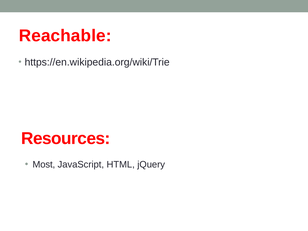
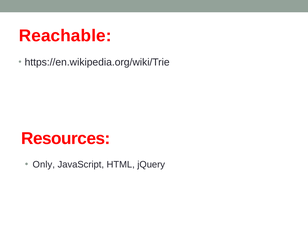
Most: Most -> Only
